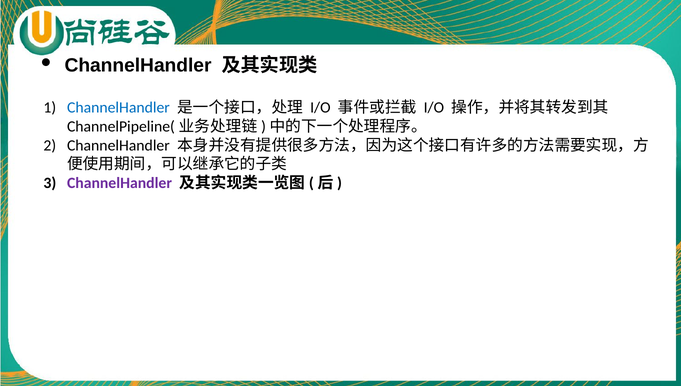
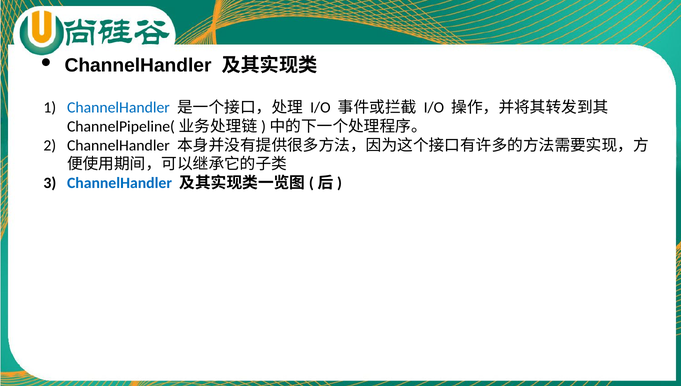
ChannelHandler at (120, 183) colour: purple -> blue
